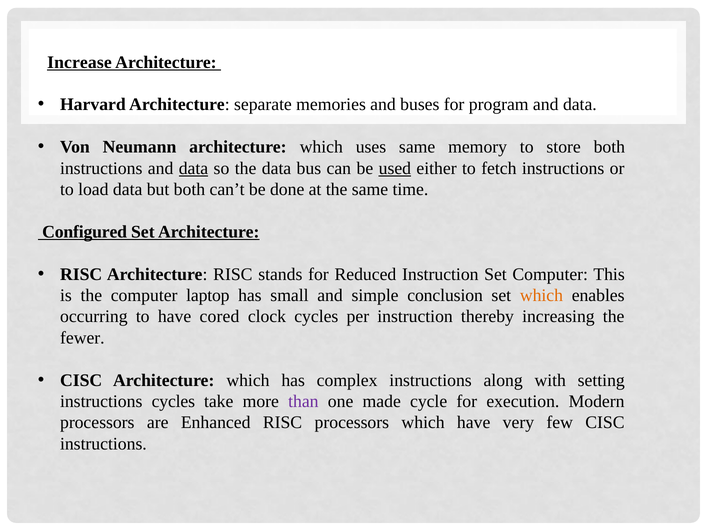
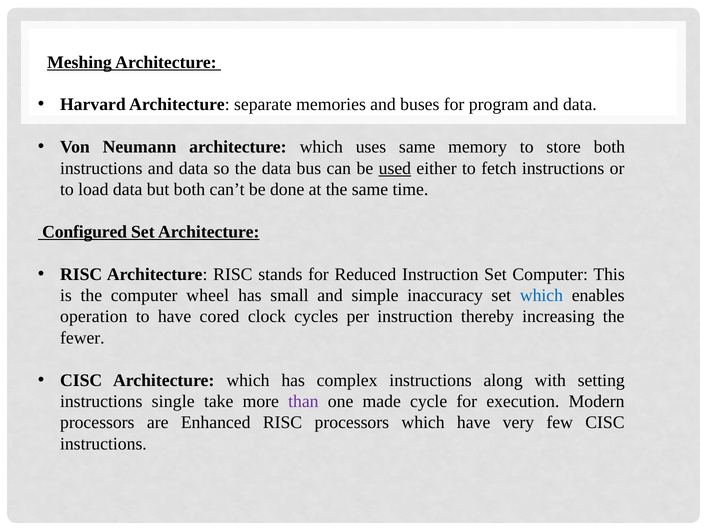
Increase: Increase -> Meshing
data at (193, 168) underline: present -> none
laptop: laptop -> wheel
conclusion: conclusion -> inaccuracy
which at (541, 296) colour: orange -> blue
occurring: occurring -> operation
instructions cycles: cycles -> single
